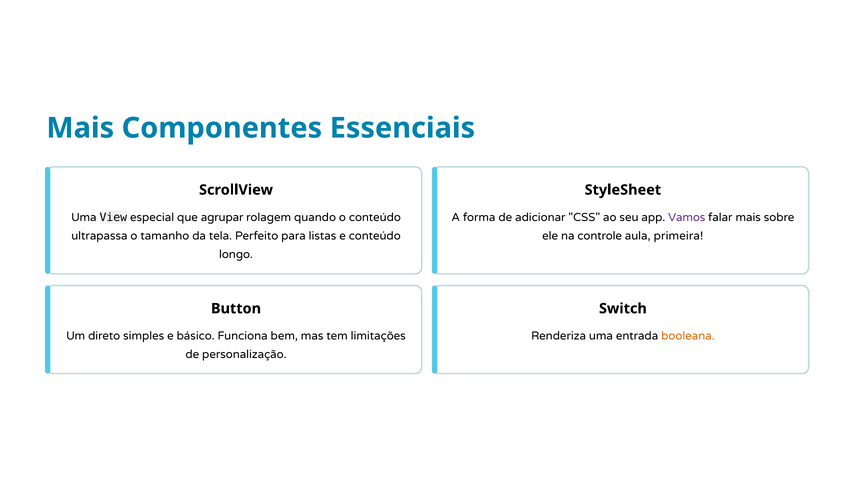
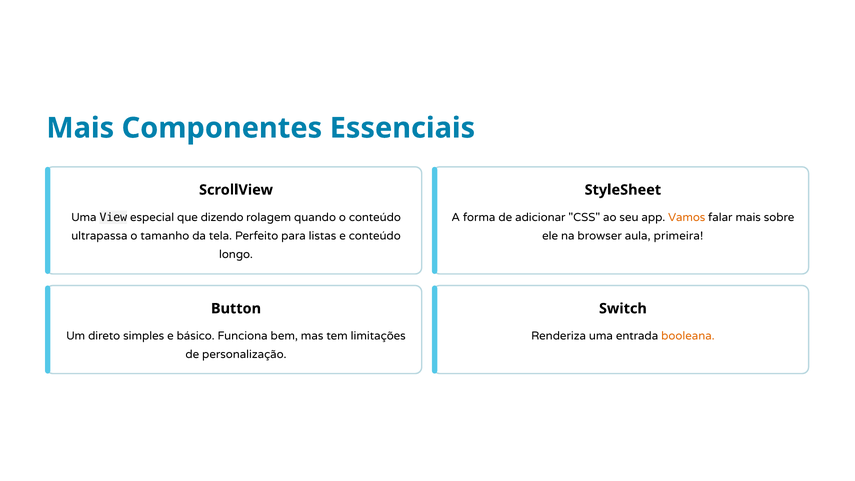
agrupar: agrupar -> dizendo
Vamos colour: purple -> orange
controle: controle -> browser
